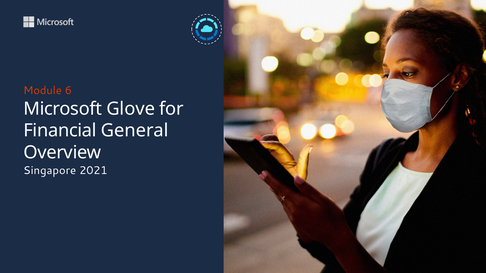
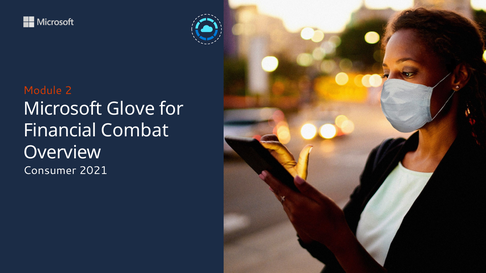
6: 6 -> 2
General: General -> Combat
Singapore: Singapore -> Consumer
